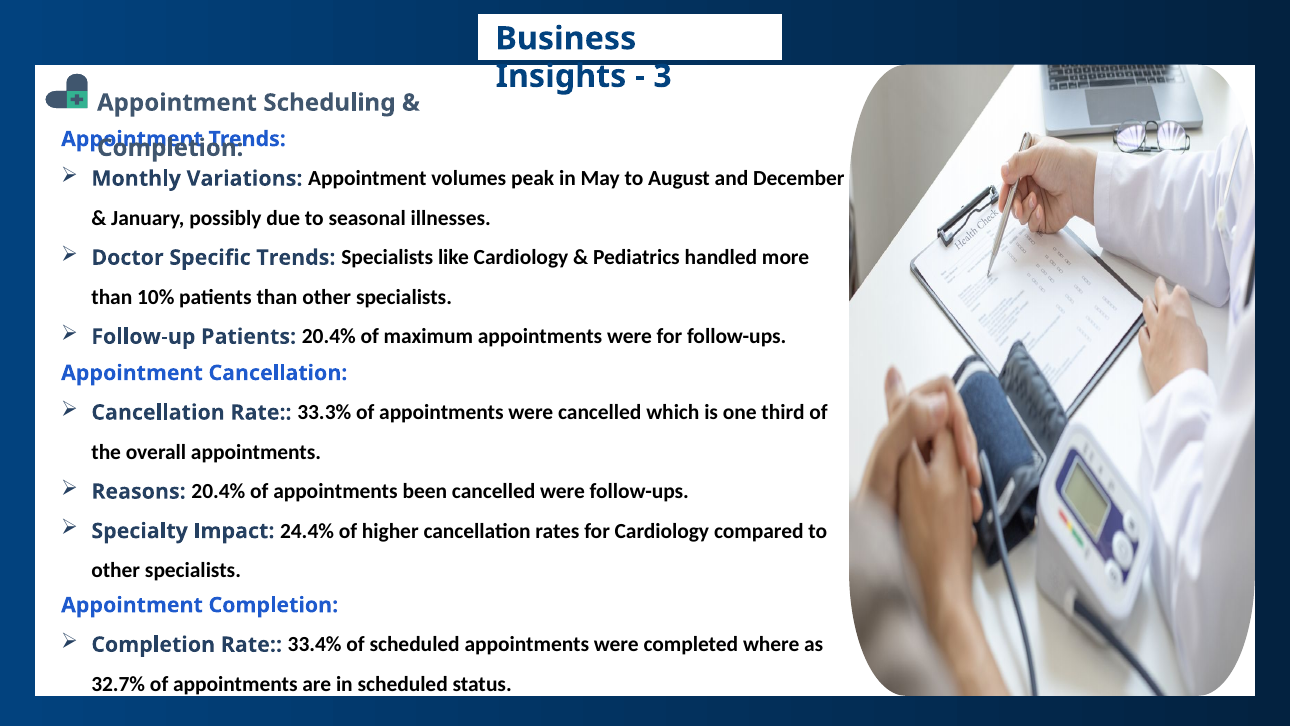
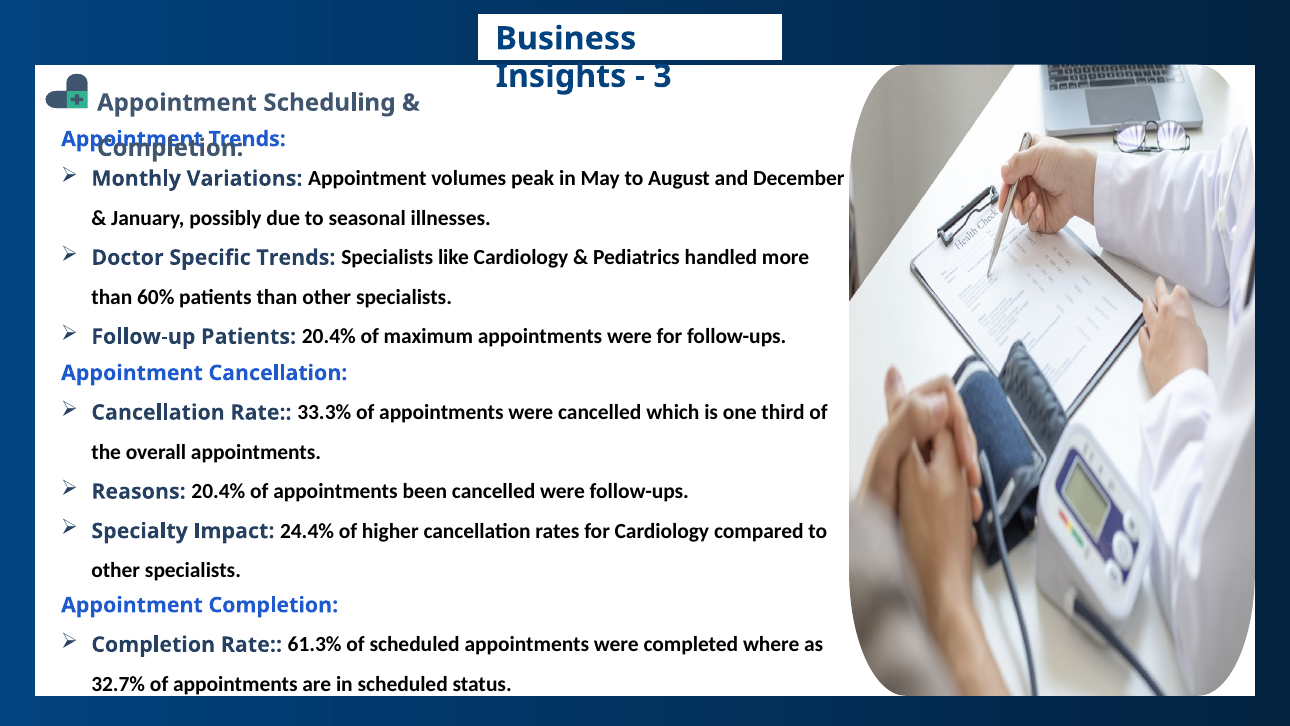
10%: 10% -> 60%
33.4%: 33.4% -> 61.3%
